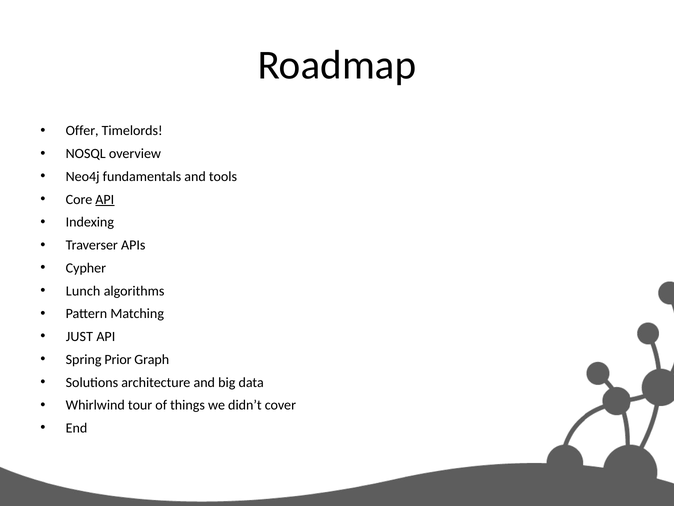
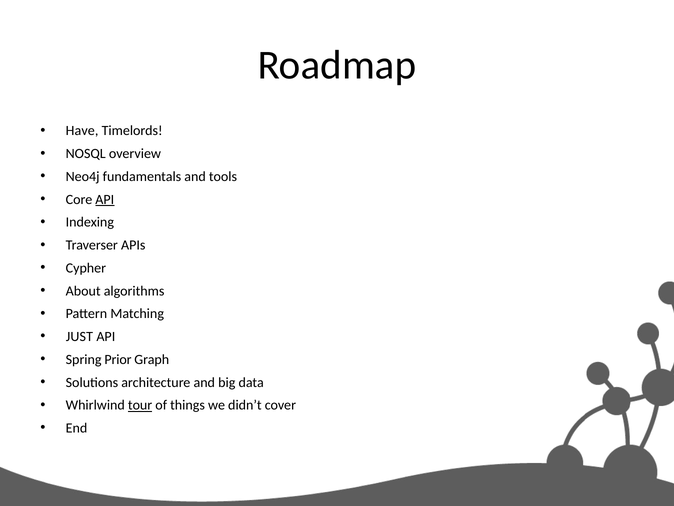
Offer: Offer -> Have
Lunch: Lunch -> About
tour underline: none -> present
